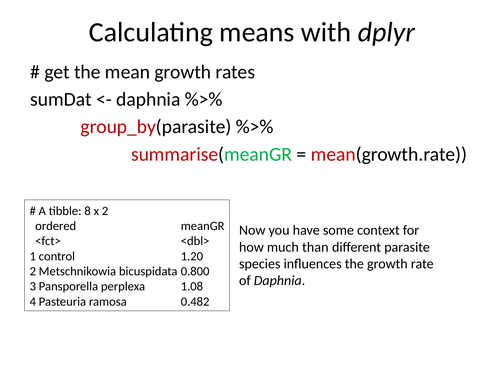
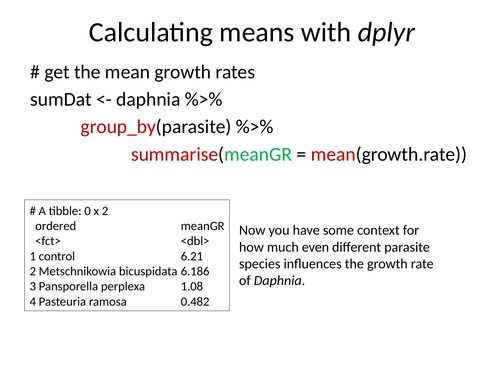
8: 8 -> 0
than: than -> even
1.20: 1.20 -> 6.21
0.800: 0.800 -> 6.186
